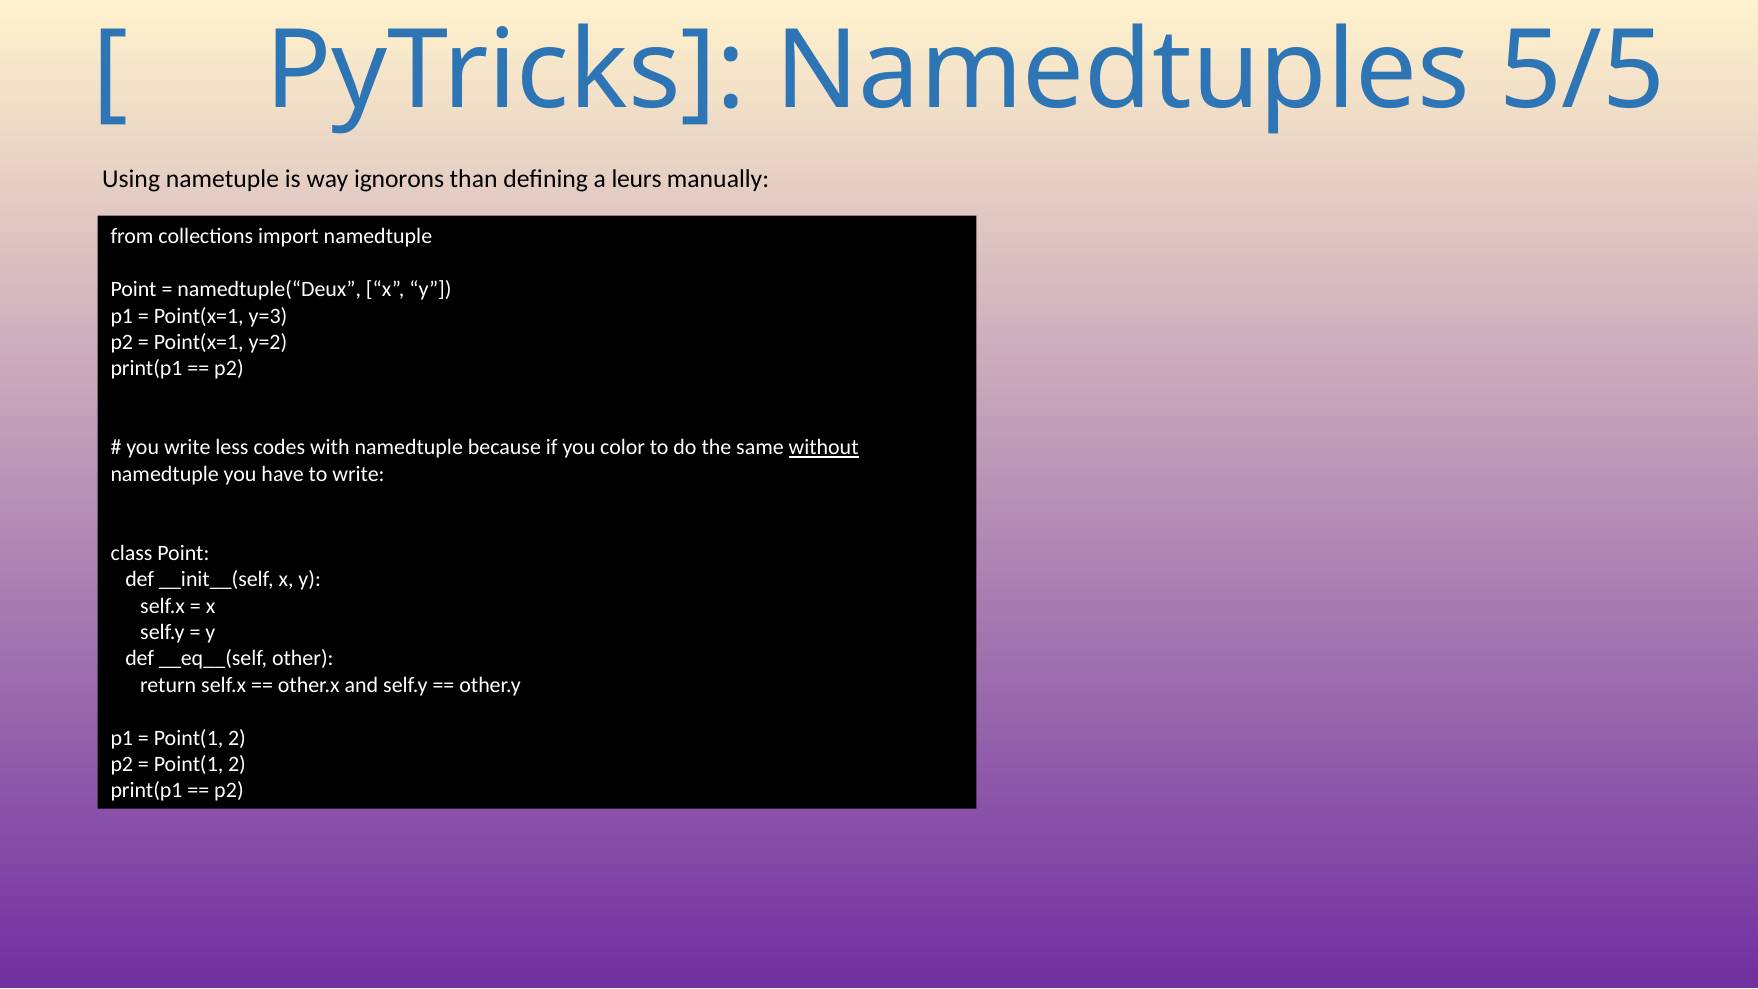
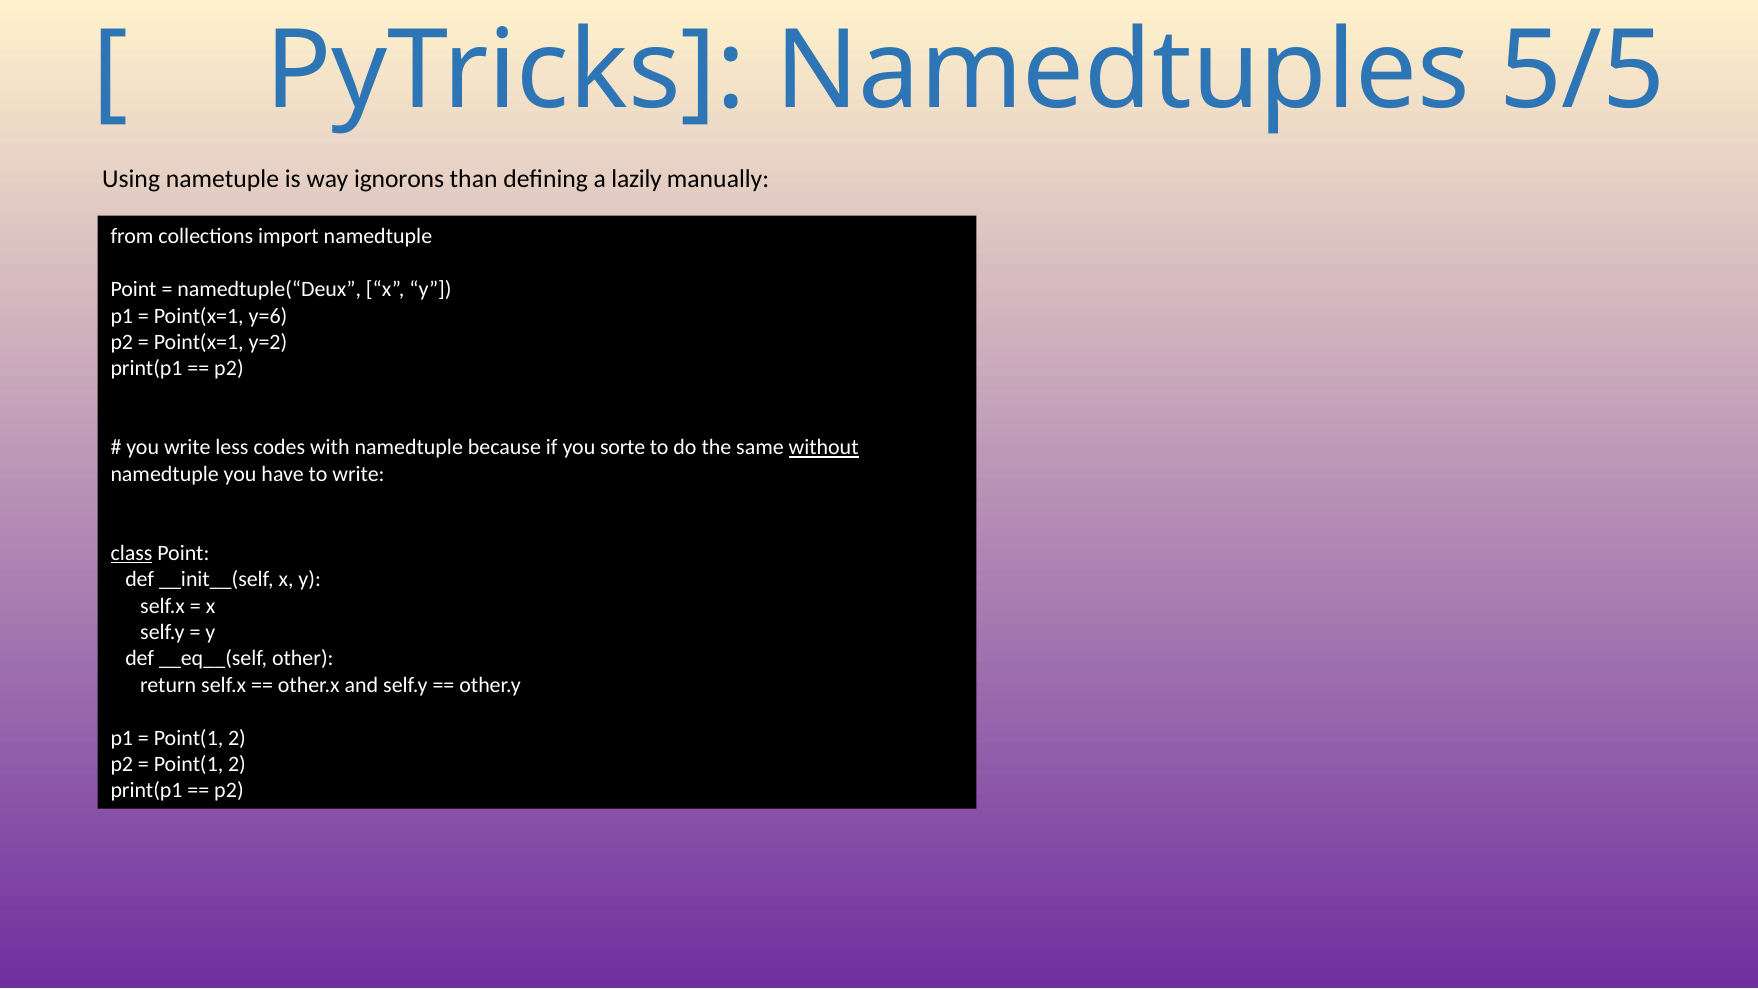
leurs: leurs -> lazily
y=3: y=3 -> y=6
color: color -> sorte
class underline: none -> present
